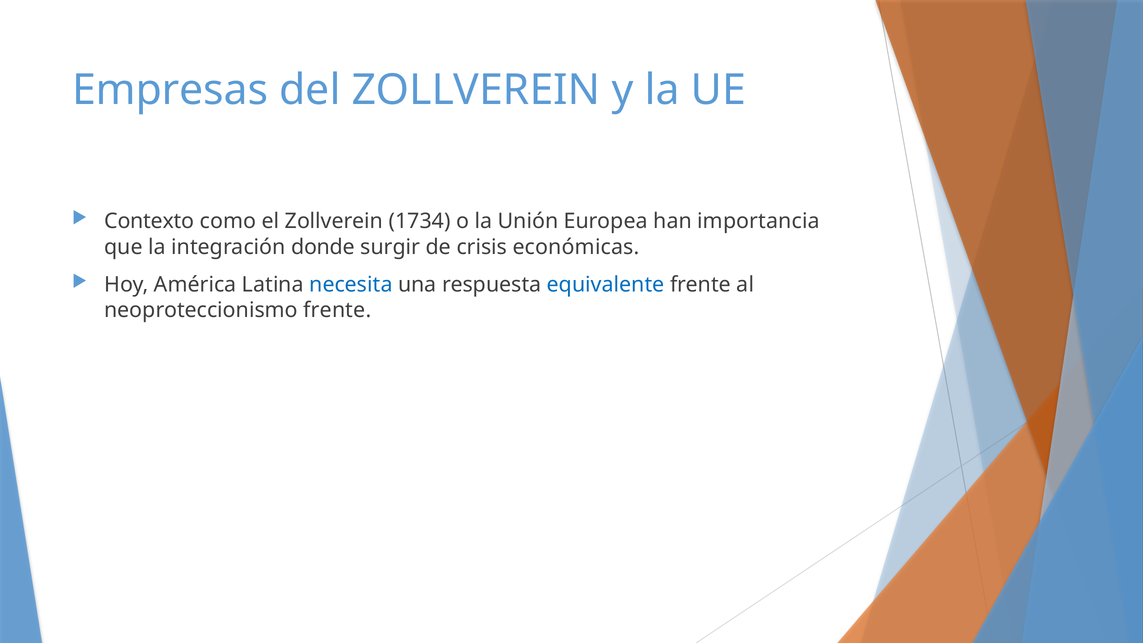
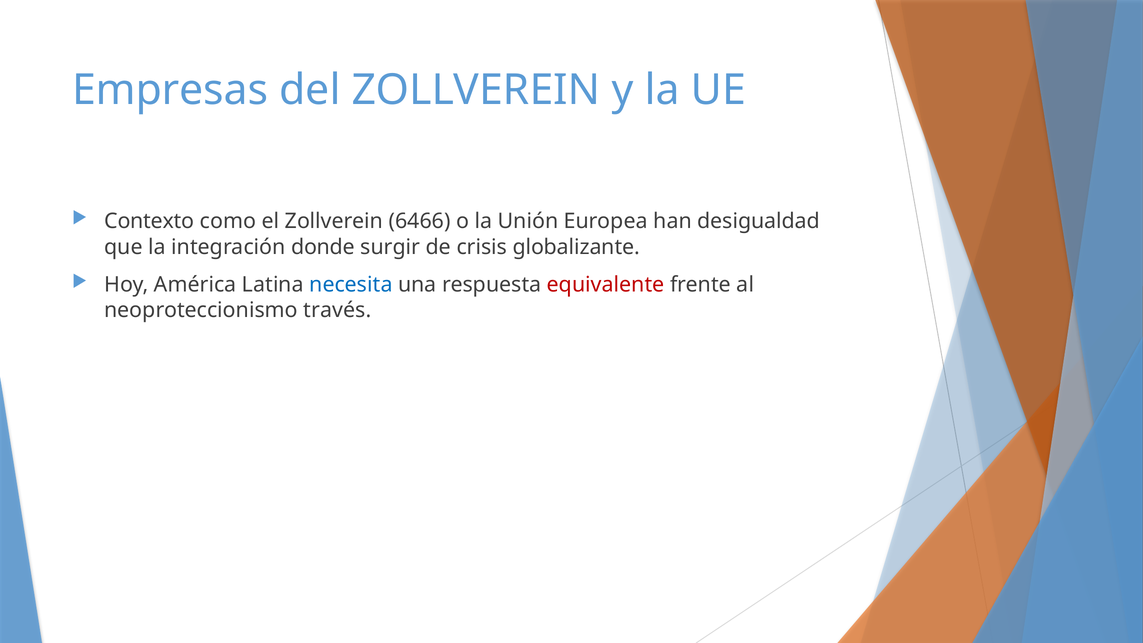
1734: 1734 -> 6466
importancia: importancia -> desigualdad
económicas: económicas -> globalizante
equivalente colour: blue -> red
neoproteccionismo frente: frente -> través
